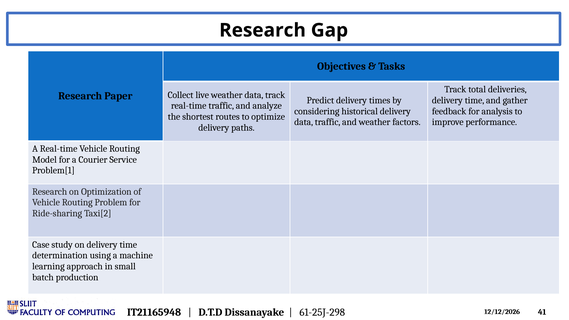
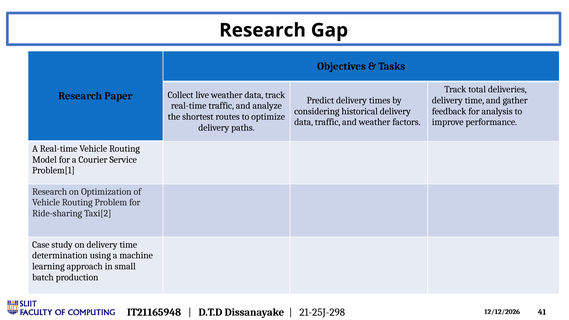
61-25J-298: 61-25J-298 -> 21-25J-298
